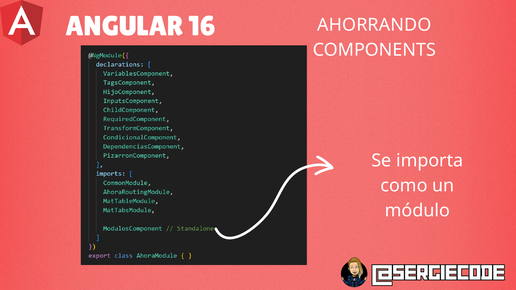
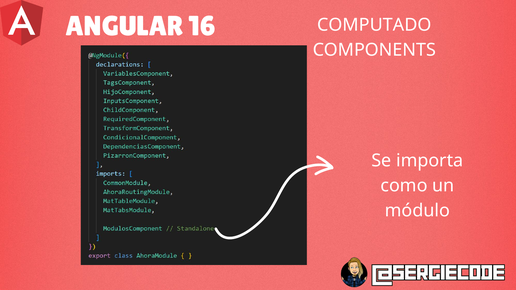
AHORRANDO: AHORRANDO -> COMPUTADO
